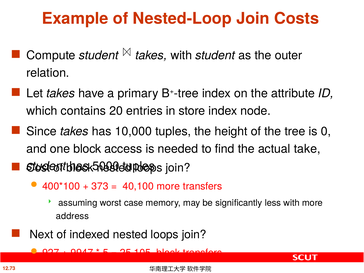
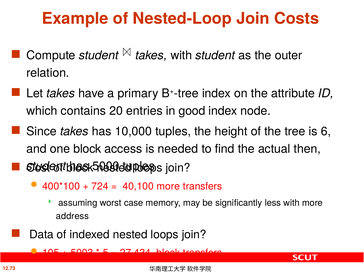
store: store -> good
0: 0 -> 6
take: take -> then
373: 373 -> 724
Next: Next -> Data
927: 927 -> 105
9947: 9947 -> 5003
25,105: 25,105 -> 27,434
